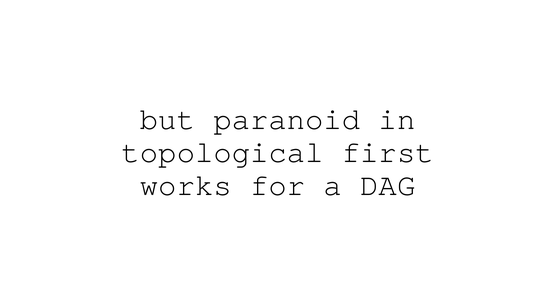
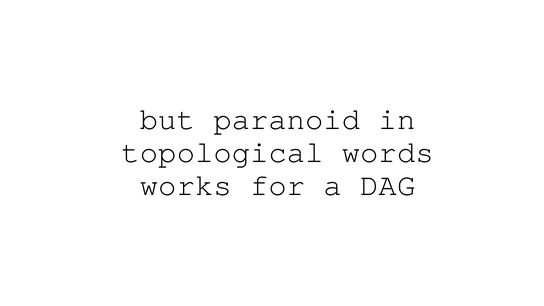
first: first -> words
